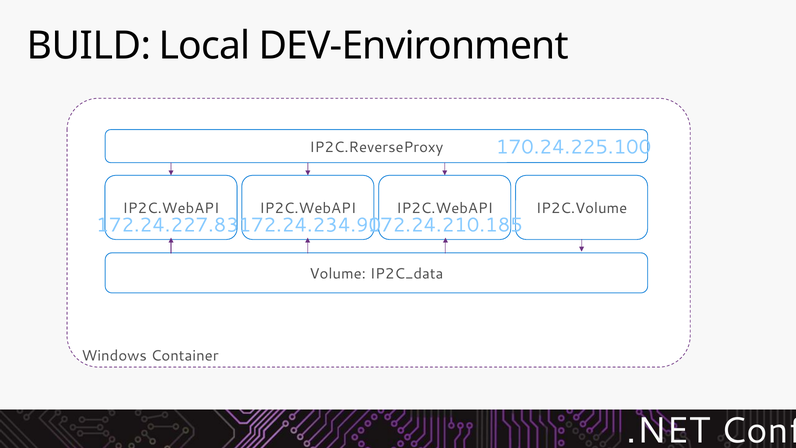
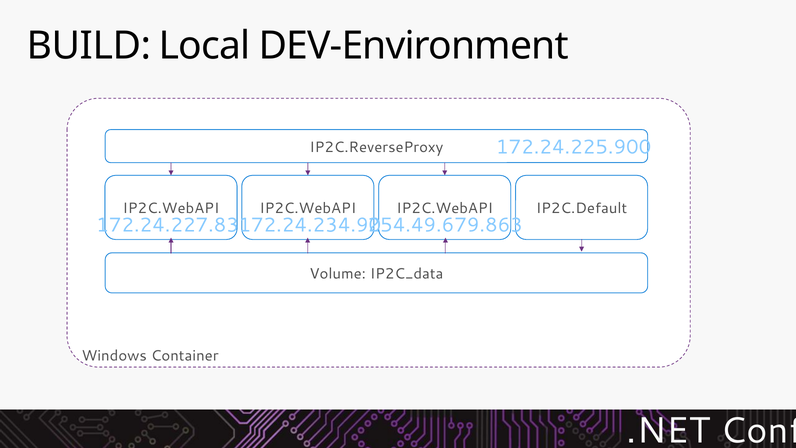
170.24.225.100: 170.24.225.100 -> 172.24.225.900
IP2C.Volume: IP2C.Volume -> IP2C.Default
172.24.210.185: 172.24.210.185 -> 254.49.679.863
